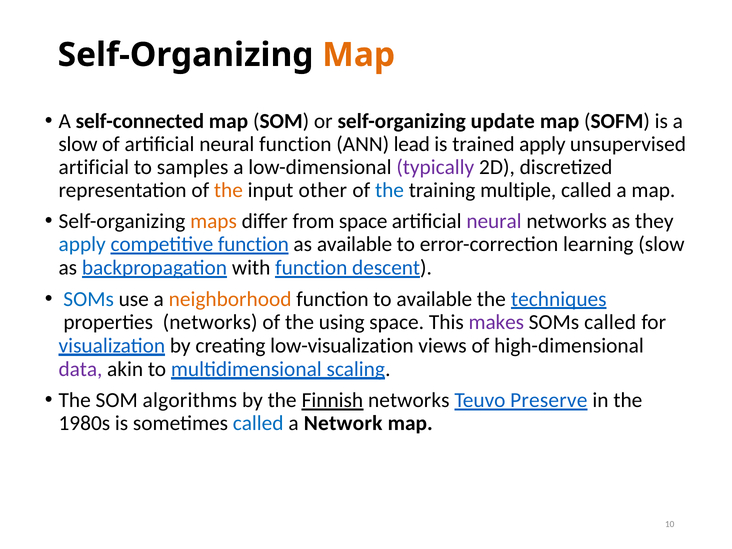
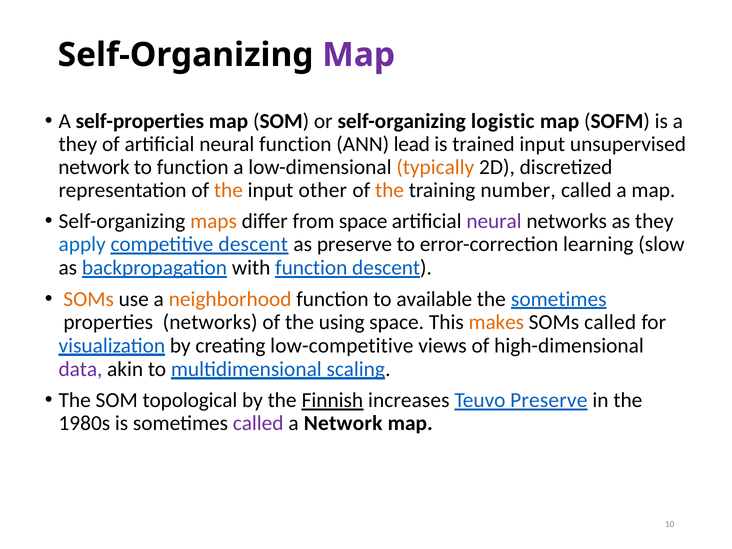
Map at (359, 55) colour: orange -> purple
self-connected: self-connected -> self-properties
update: update -> logistic
slow at (78, 144): slow -> they
trained apply: apply -> input
artificial at (94, 167): artificial -> network
to samples: samples -> function
typically colour: purple -> orange
the at (390, 190) colour: blue -> orange
multiple: multiple -> number
competitive function: function -> descent
as available: available -> preserve
SOMs at (89, 299) colour: blue -> orange
the techniques: techniques -> sometimes
makes colour: purple -> orange
low-visualization: low-visualization -> low-competitive
algorithms: algorithms -> topological
Finnish networks: networks -> increases
called at (258, 423) colour: blue -> purple
